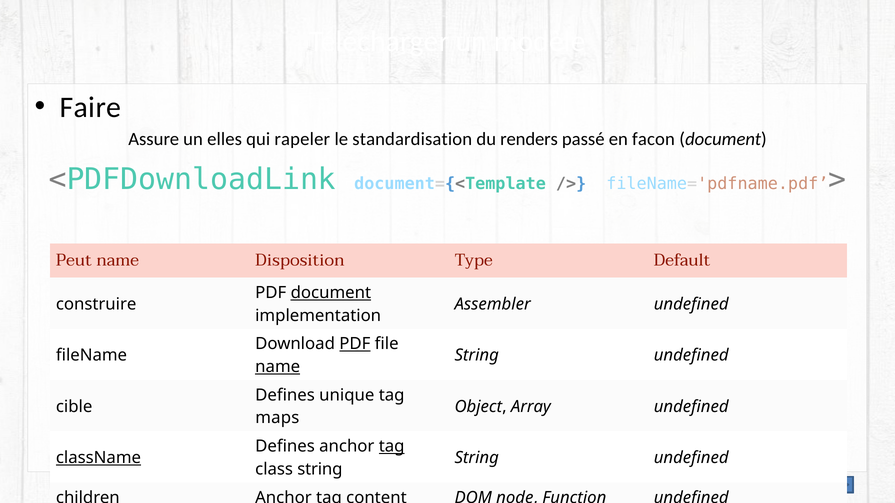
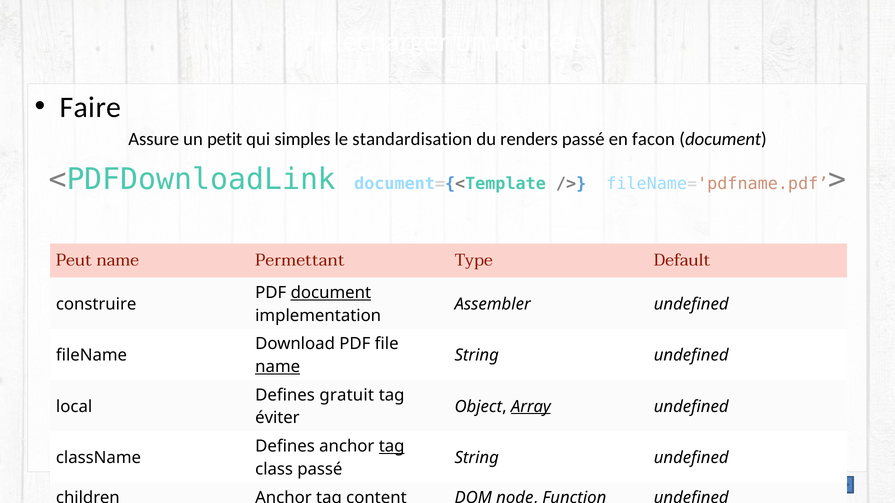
elles: elles -> petit
rapeler: rapeler -> simples
Disposition: Disposition -> Permettant
PDF at (355, 344) underline: present -> none
unique: unique -> gratuit
cible: cible -> local
Array underline: none -> present
maps: maps -> éviter
className underline: present -> none
class string: string -> passé
